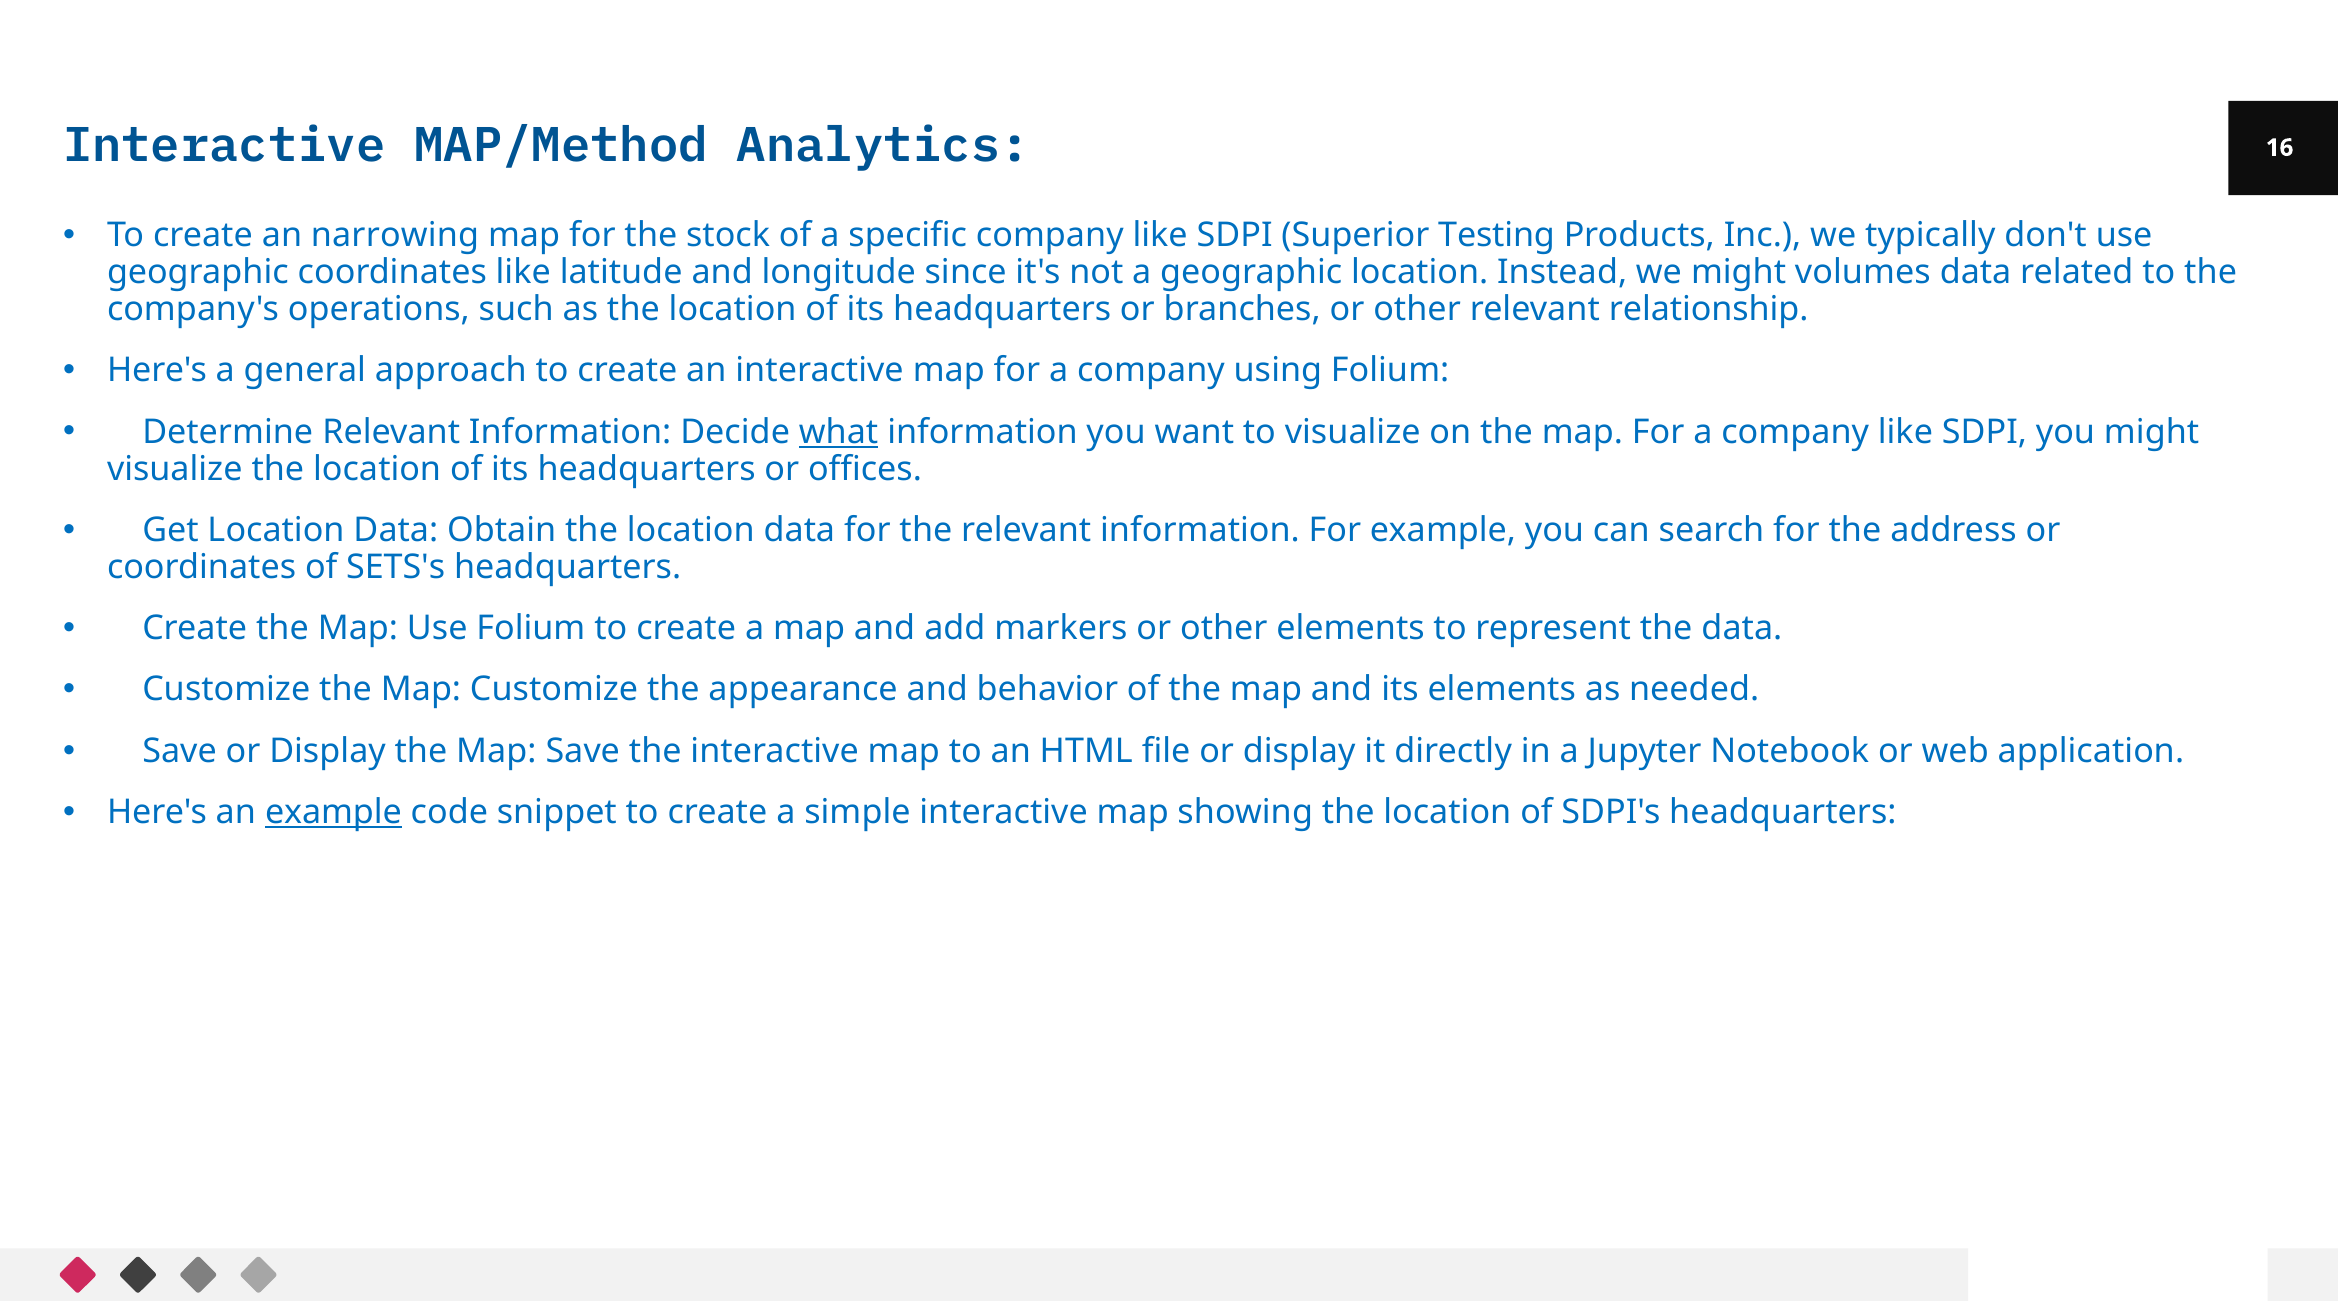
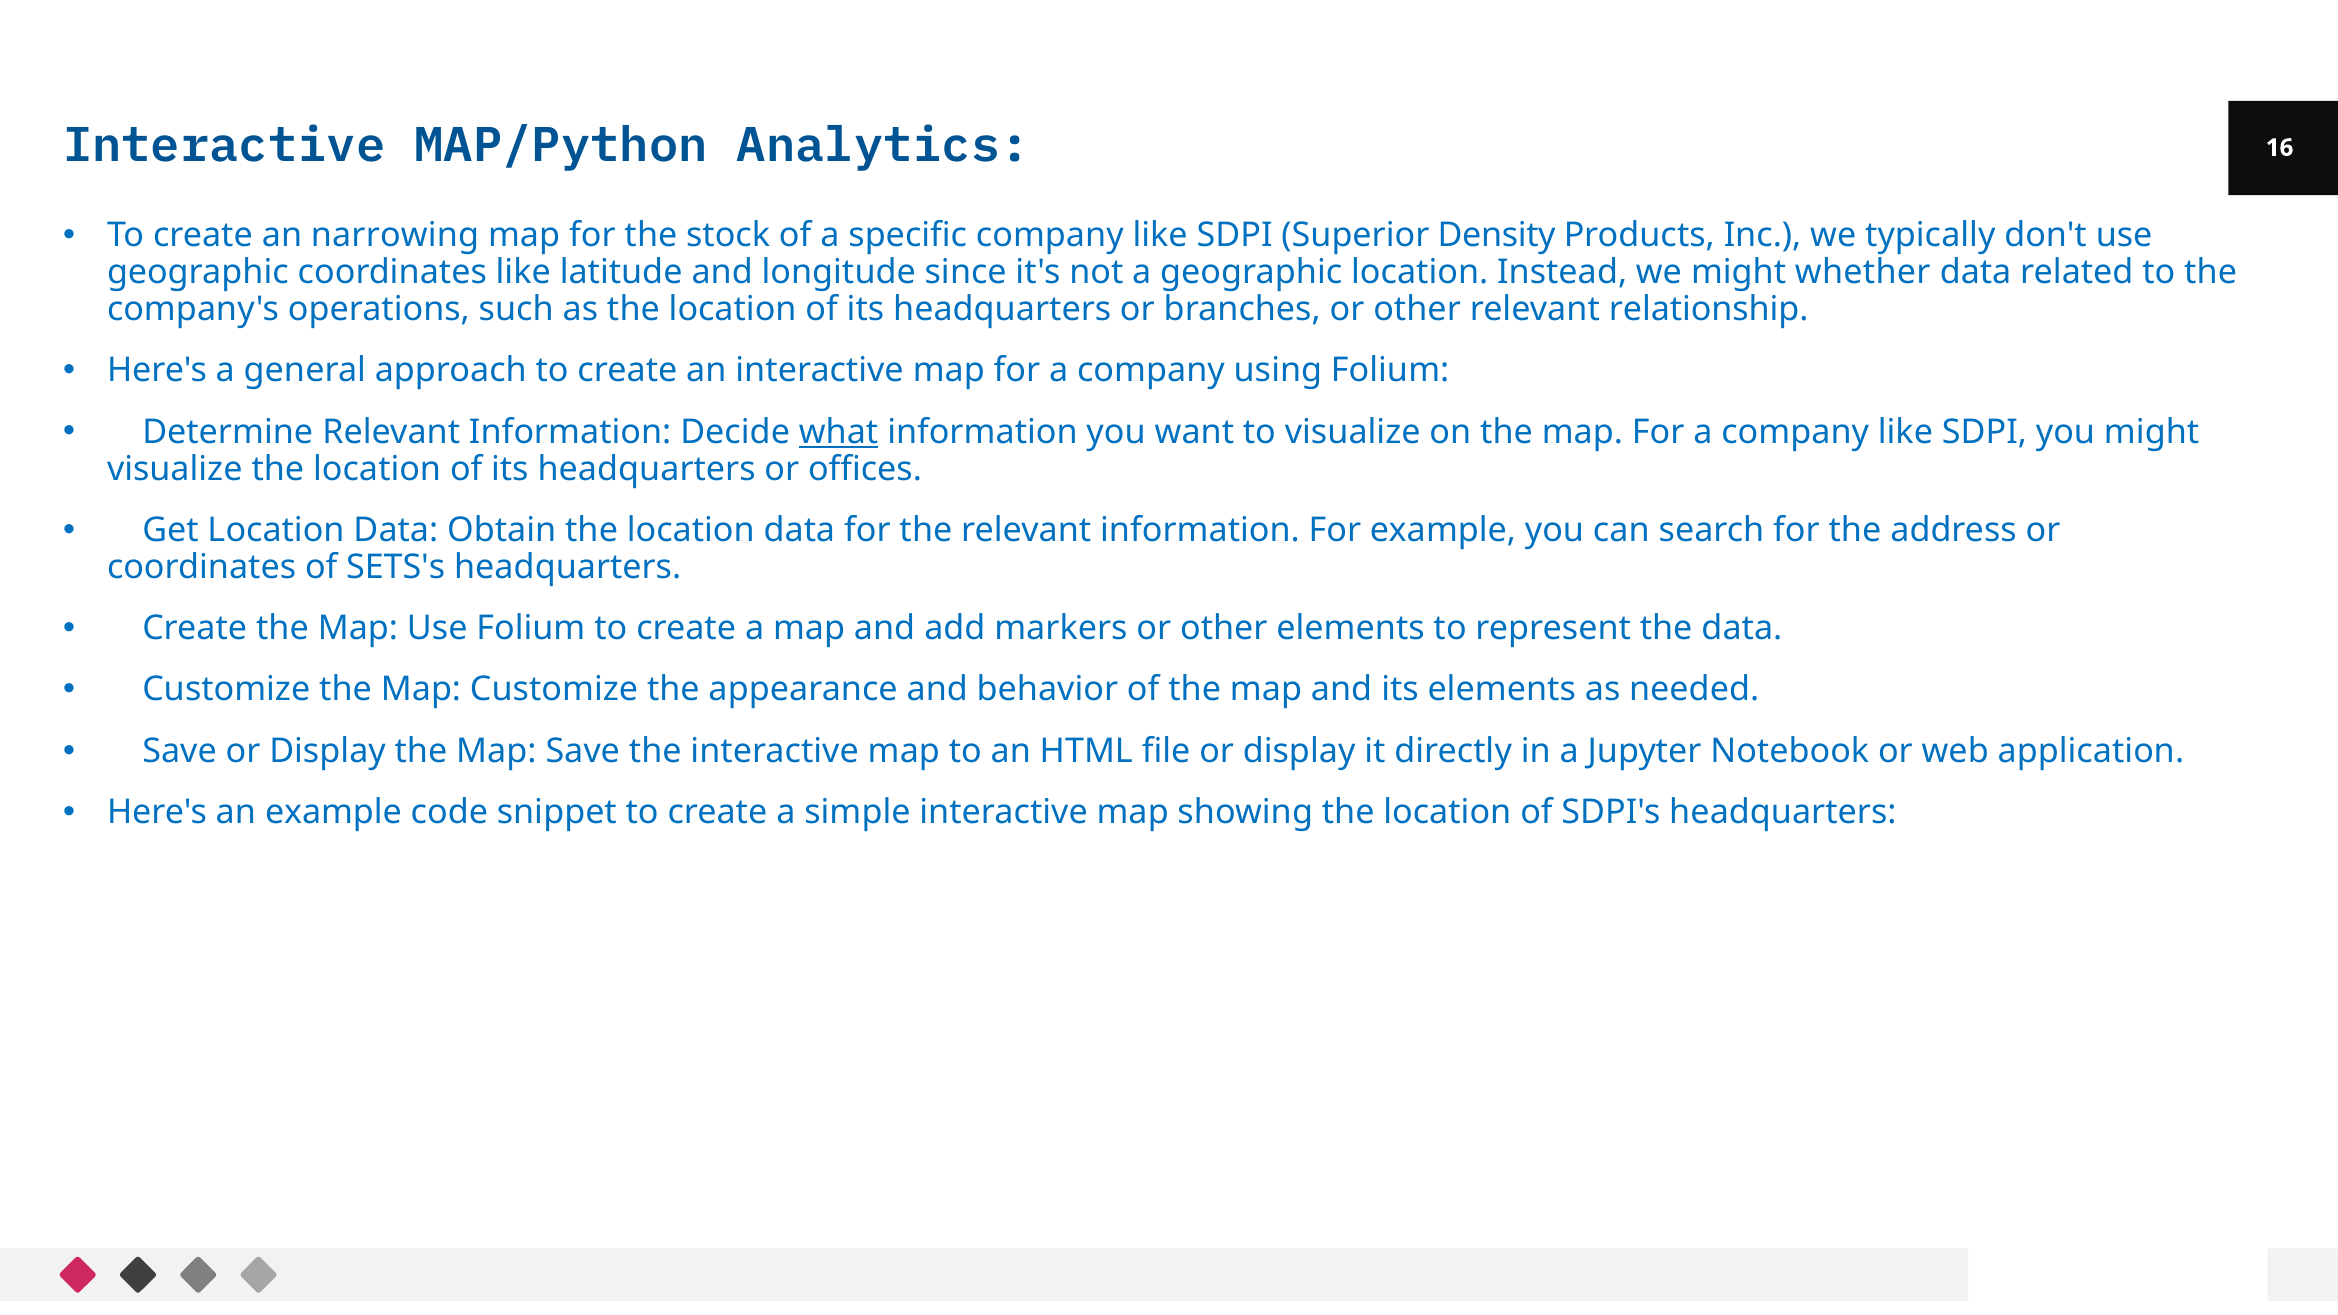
MAP/Method: MAP/Method -> MAP/Python
Testing: Testing -> Density
volumes: volumes -> whether
example at (333, 812) underline: present -> none
